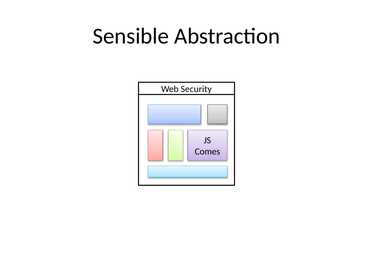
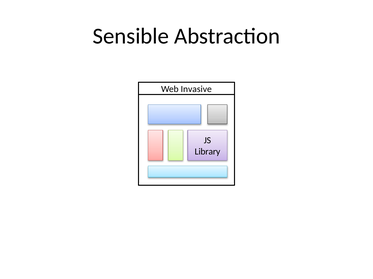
Security: Security -> Invasive
Comes: Comes -> Library
